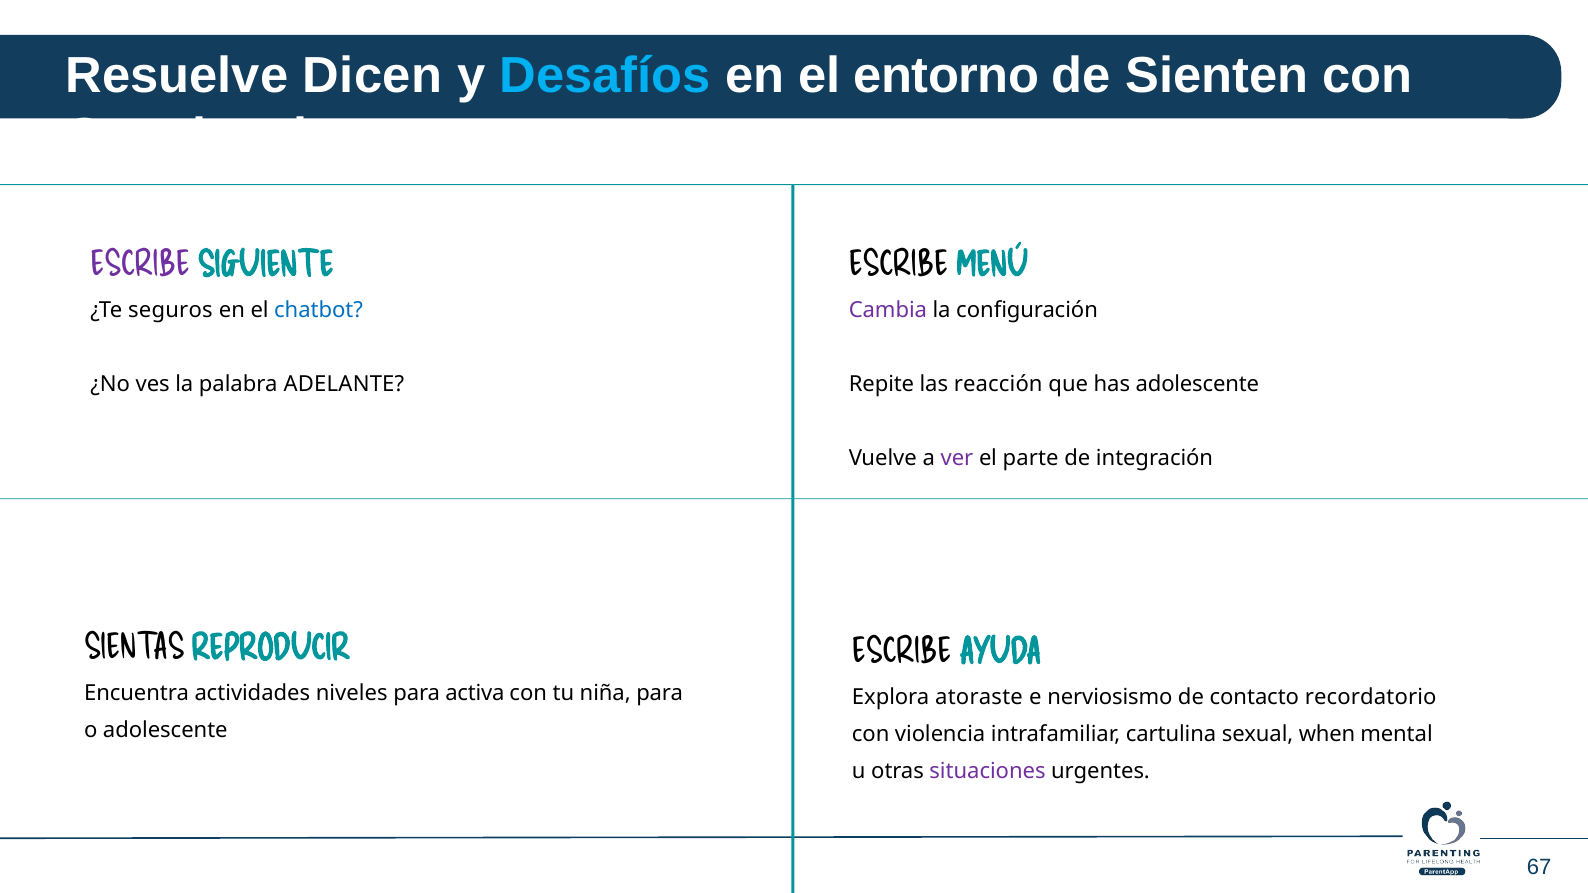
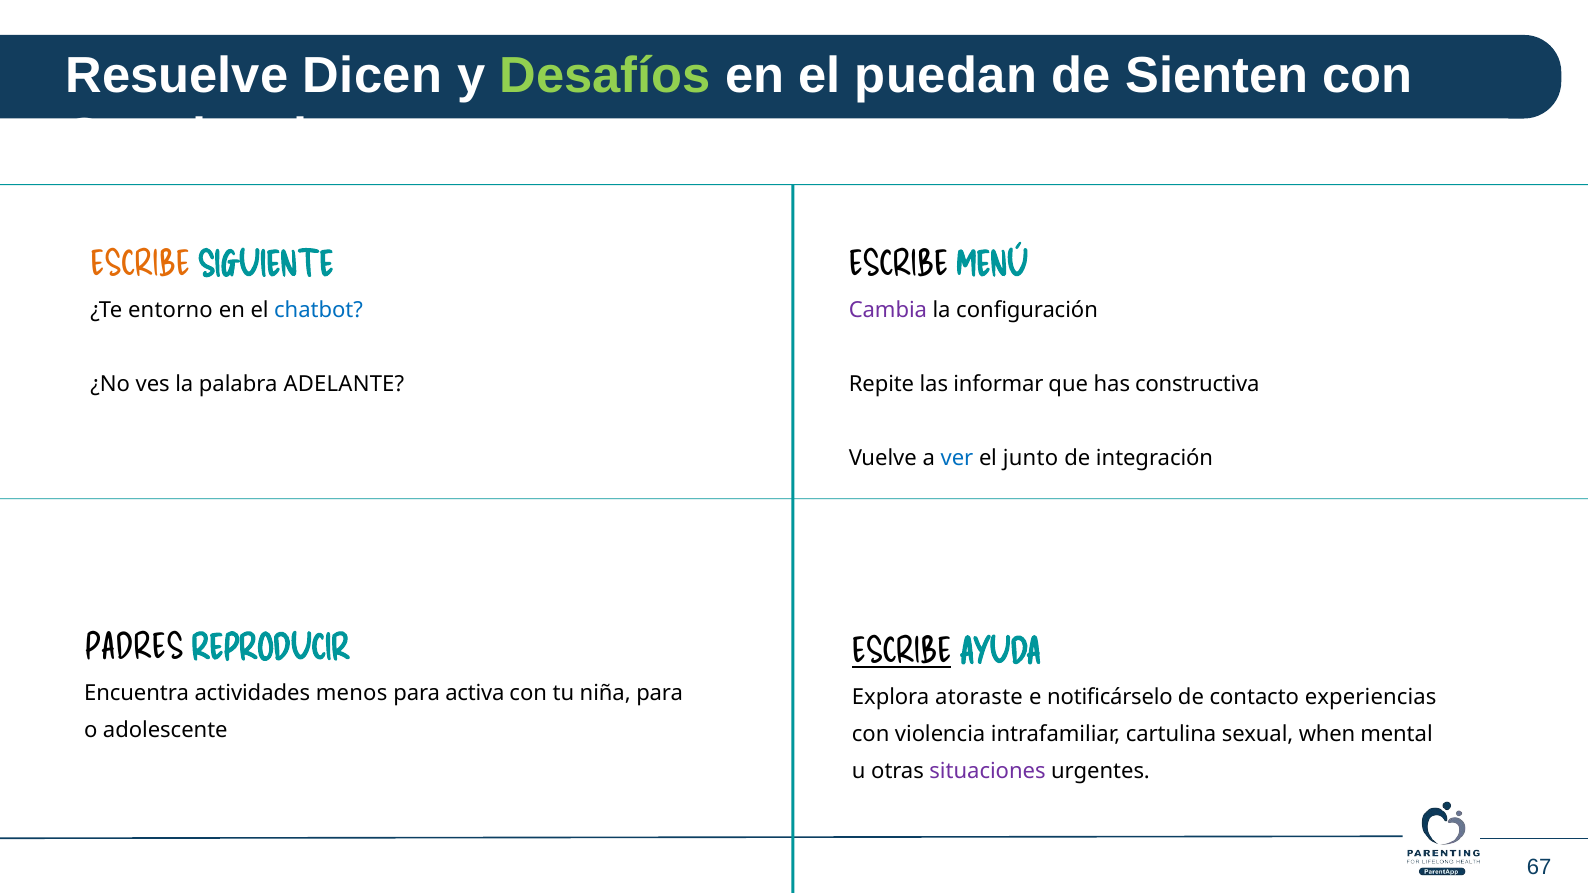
Desafíos colour: light blue -> light green
entorno: entorno -> puedan
ESCRIBE at (140, 265) colour: purple -> orange
seguros: seguros -> entorno
reacción: reacción -> informar
has adolescente: adolescente -> constructiva
ver colour: purple -> blue
parte: parte -> junto
SIENTAS: SIENTAS -> PADRES
ESCRIBE at (902, 652) underline: none -> present
niveles: niveles -> menos
nerviosismo: nerviosismo -> notificárselo
recordatorio: recordatorio -> experiencias
